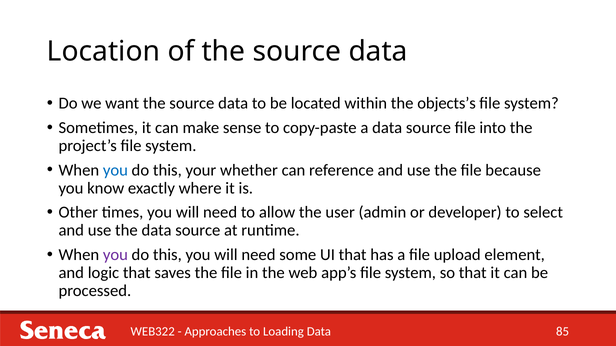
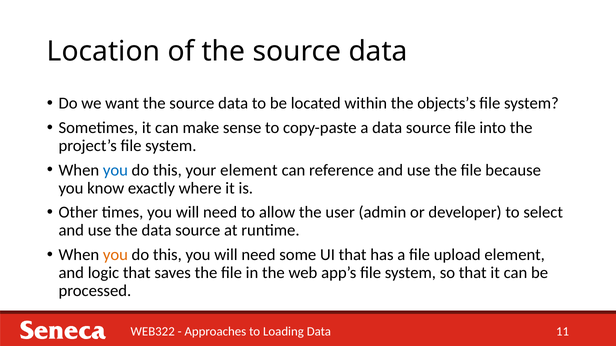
your whether: whether -> element
you at (115, 255) colour: purple -> orange
85: 85 -> 11
